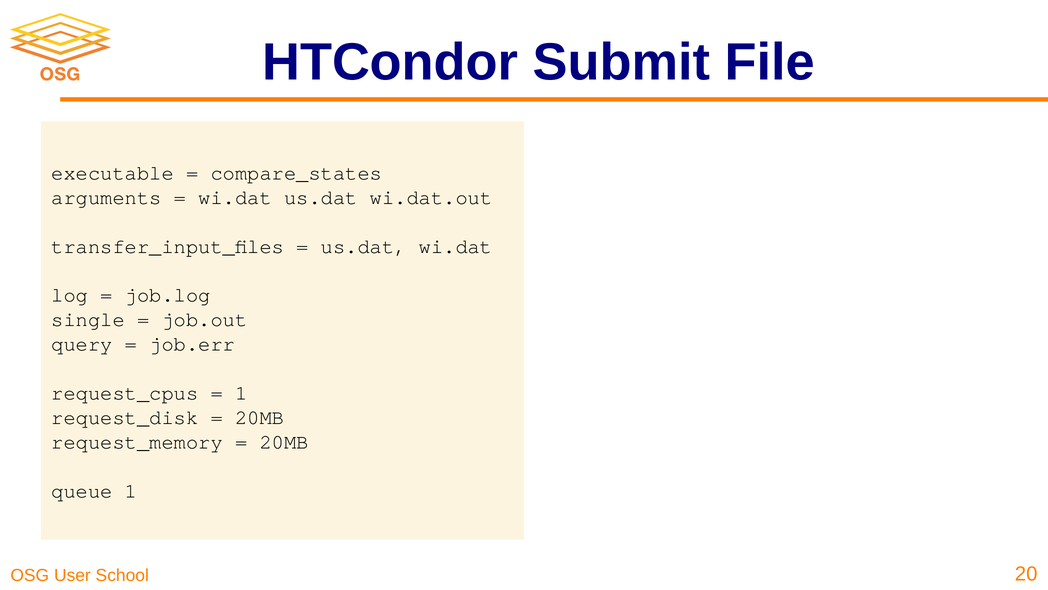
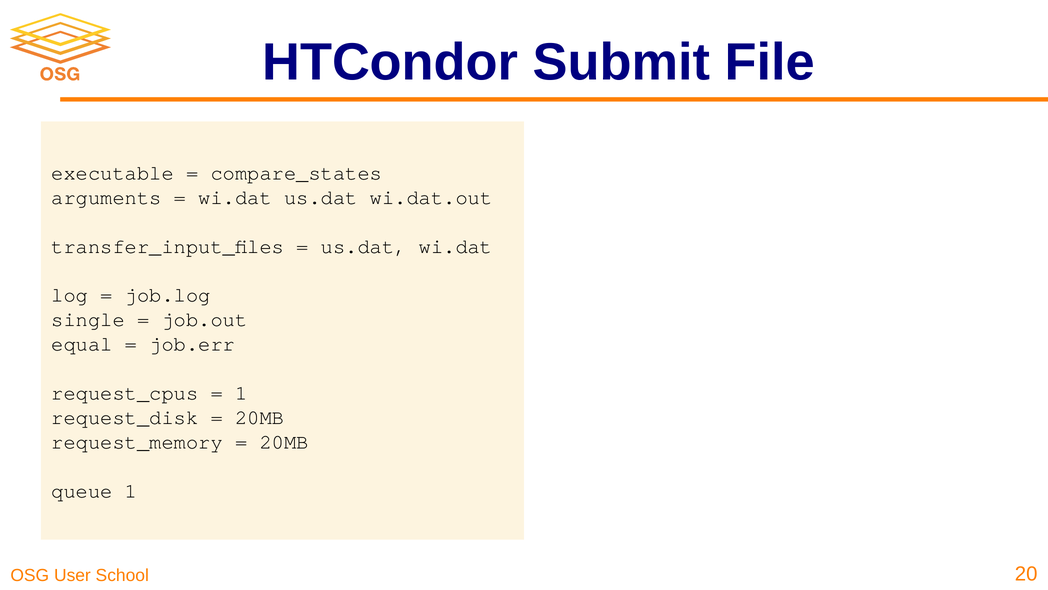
query: query -> equal
